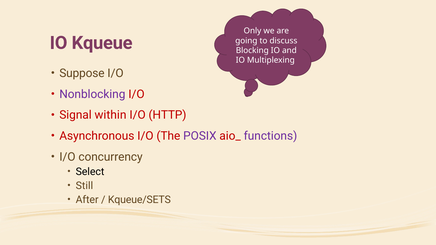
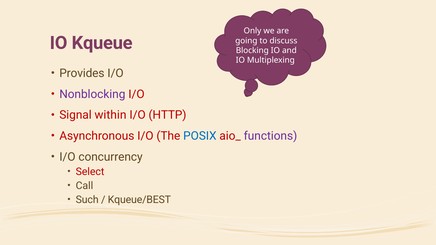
Suppose: Suppose -> Provides
POSIX colour: purple -> blue
Select colour: black -> red
Still: Still -> Call
After: After -> Such
Kqueue/SETS: Kqueue/SETS -> Kqueue/BEST
